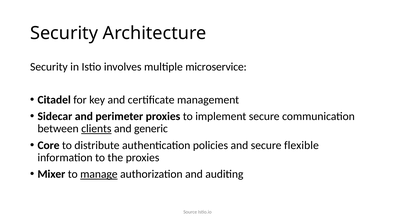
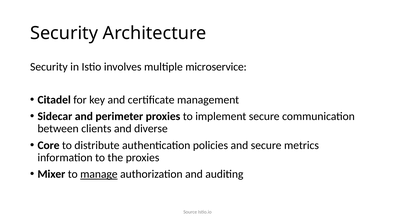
clients underline: present -> none
generic: generic -> diverse
flexible: flexible -> metrics
